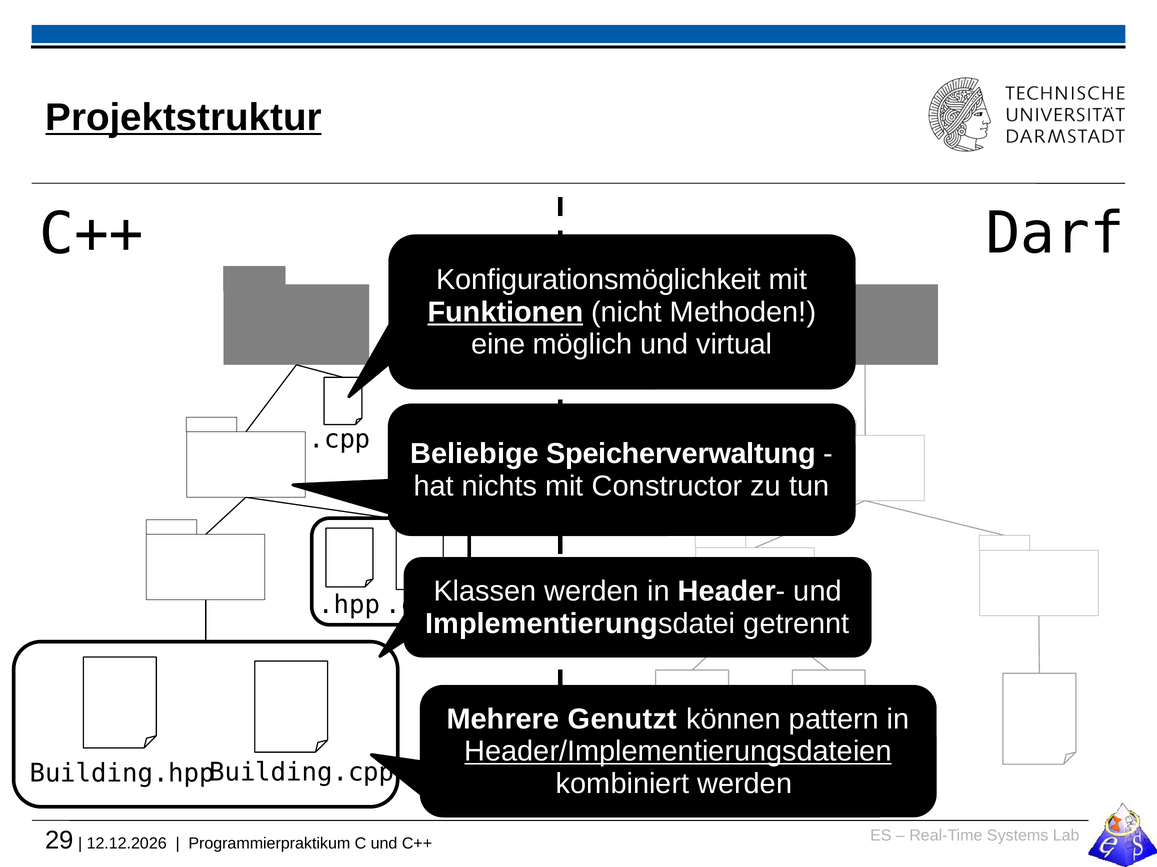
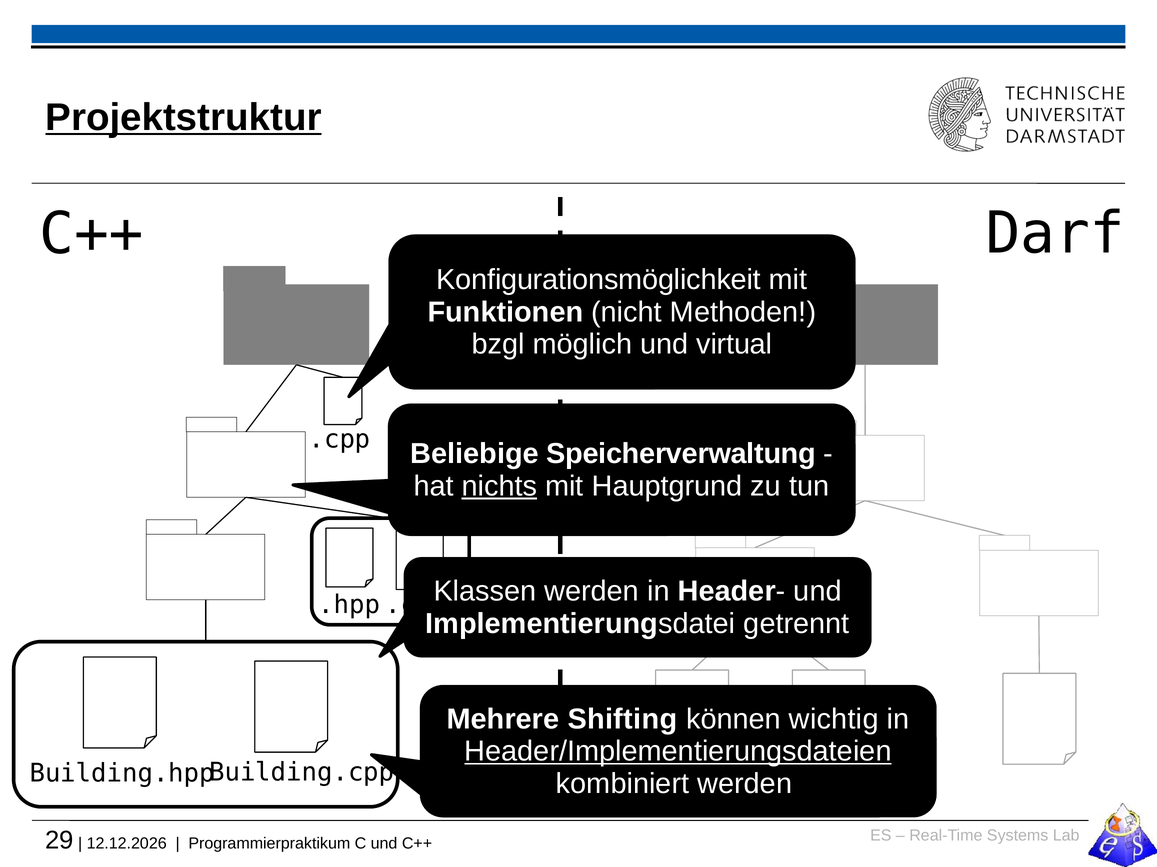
Funktionen underline: present -> none
eine: eine -> bzgl
nichts underline: none -> present
Constructor: Constructor -> Hauptgrund
Genutzt: Genutzt -> Shifting
pattern: pattern -> wichtig
